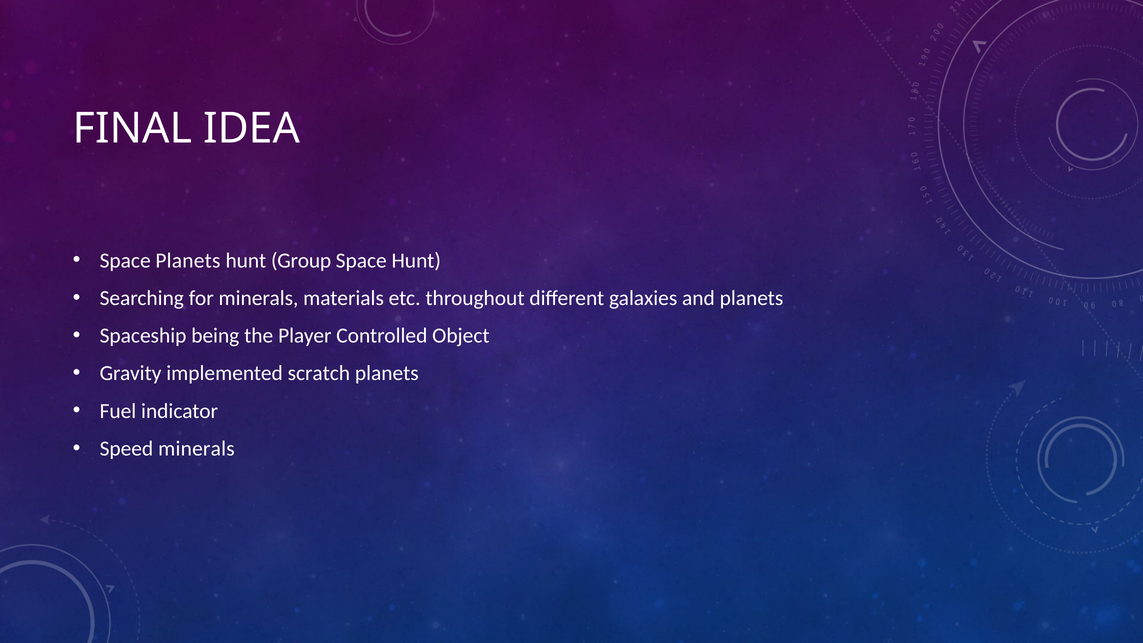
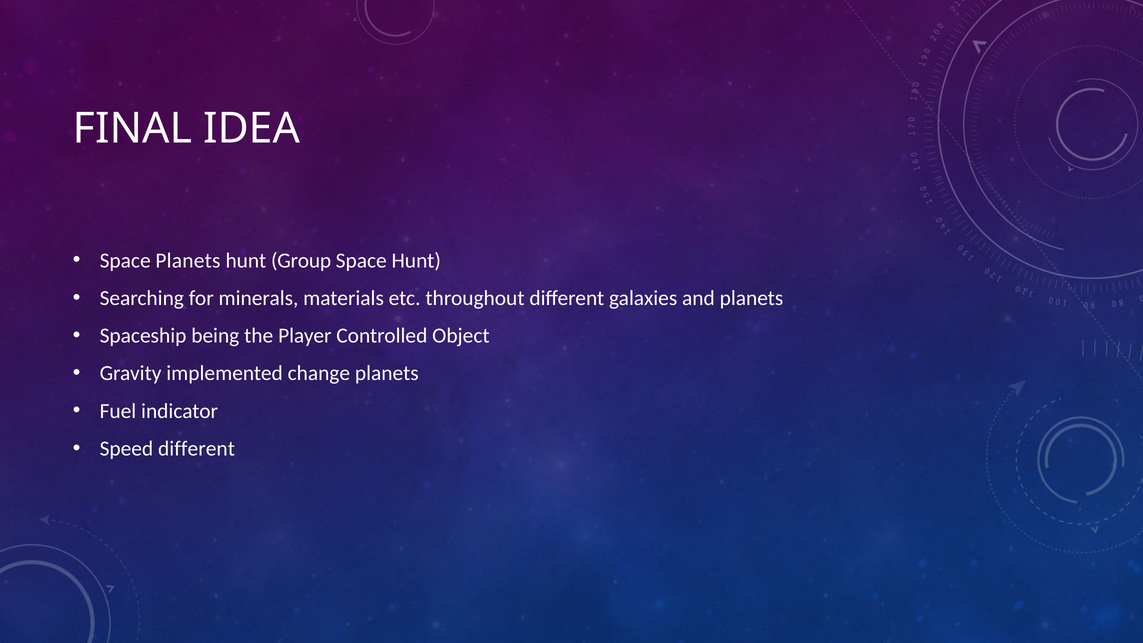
scratch: scratch -> change
Speed minerals: minerals -> different
